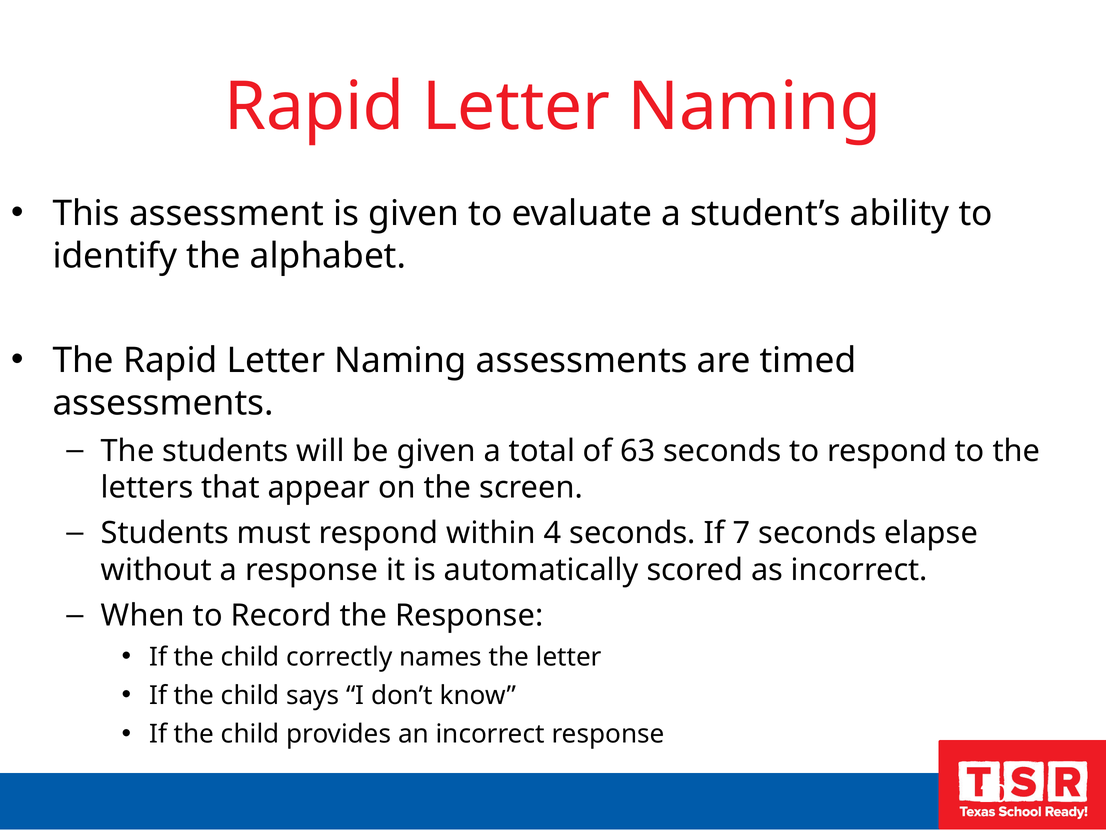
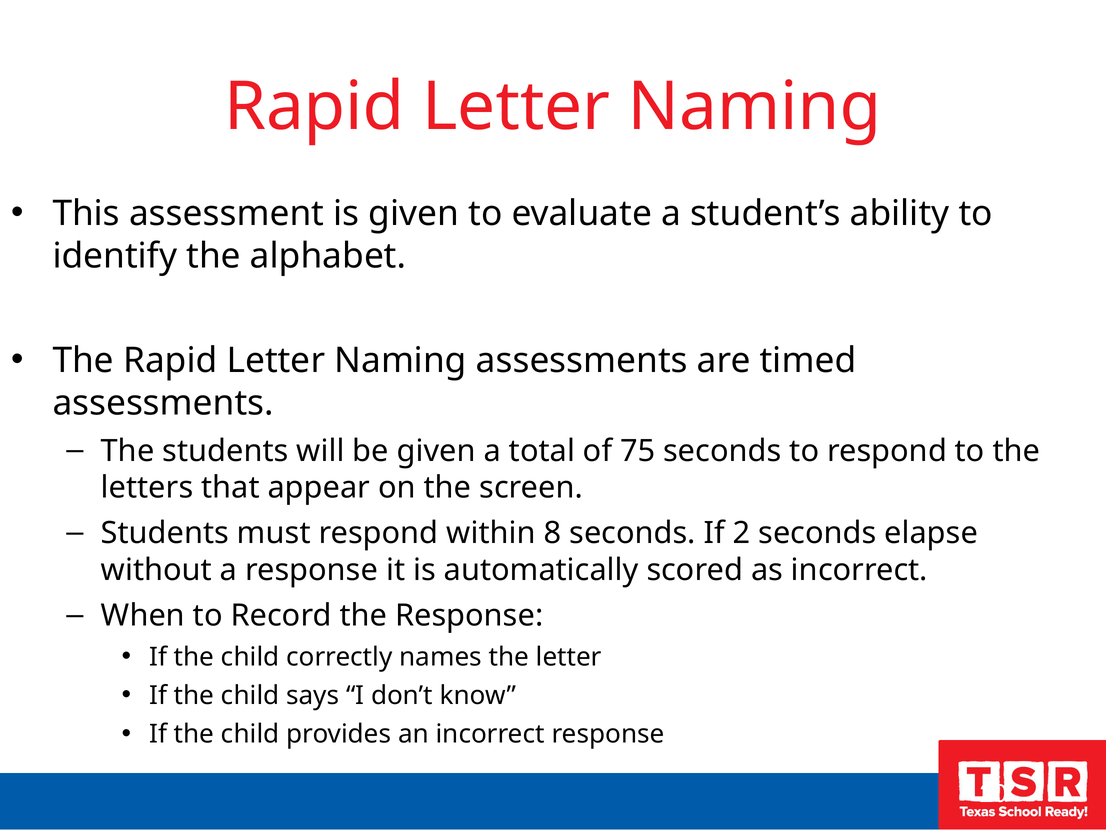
63: 63 -> 75
4: 4 -> 8
7: 7 -> 2
